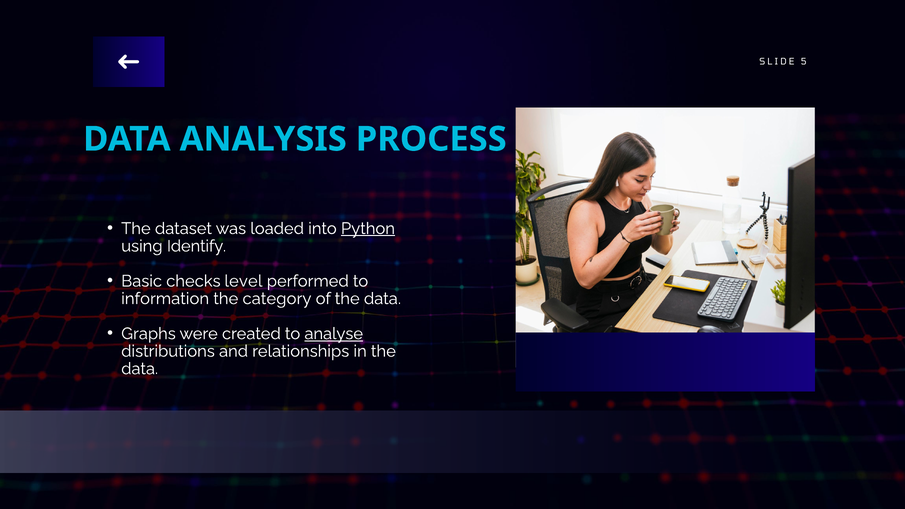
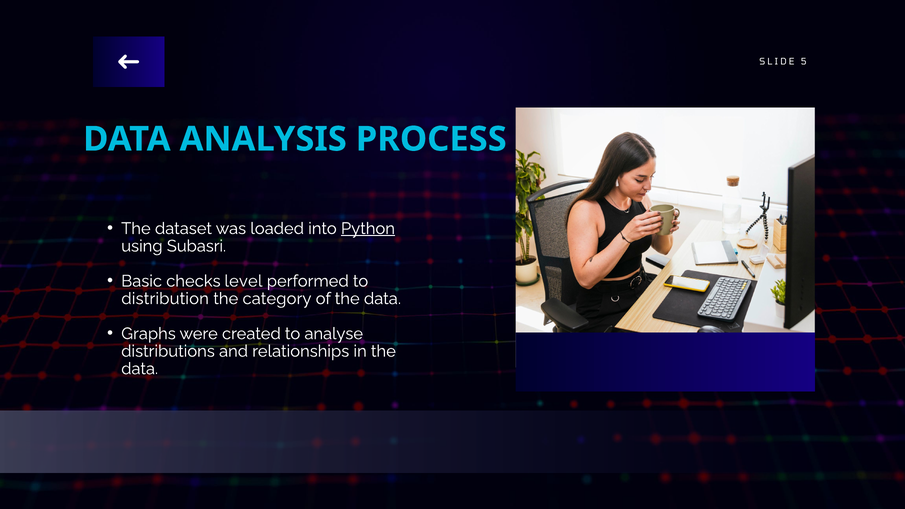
Identify: Identify -> Subasri
information: information -> distribution
analyse underline: present -> none
